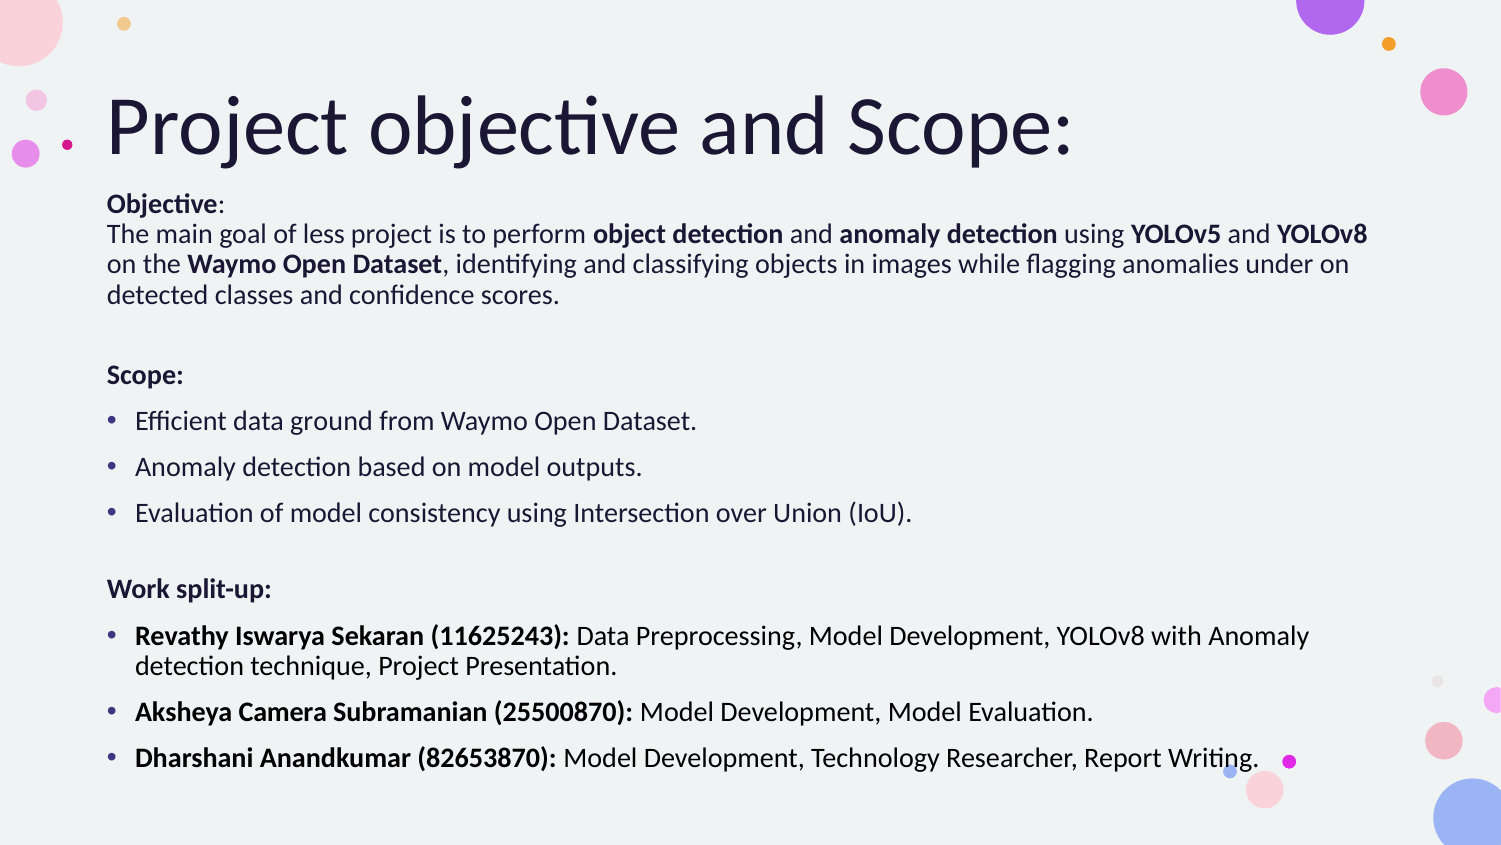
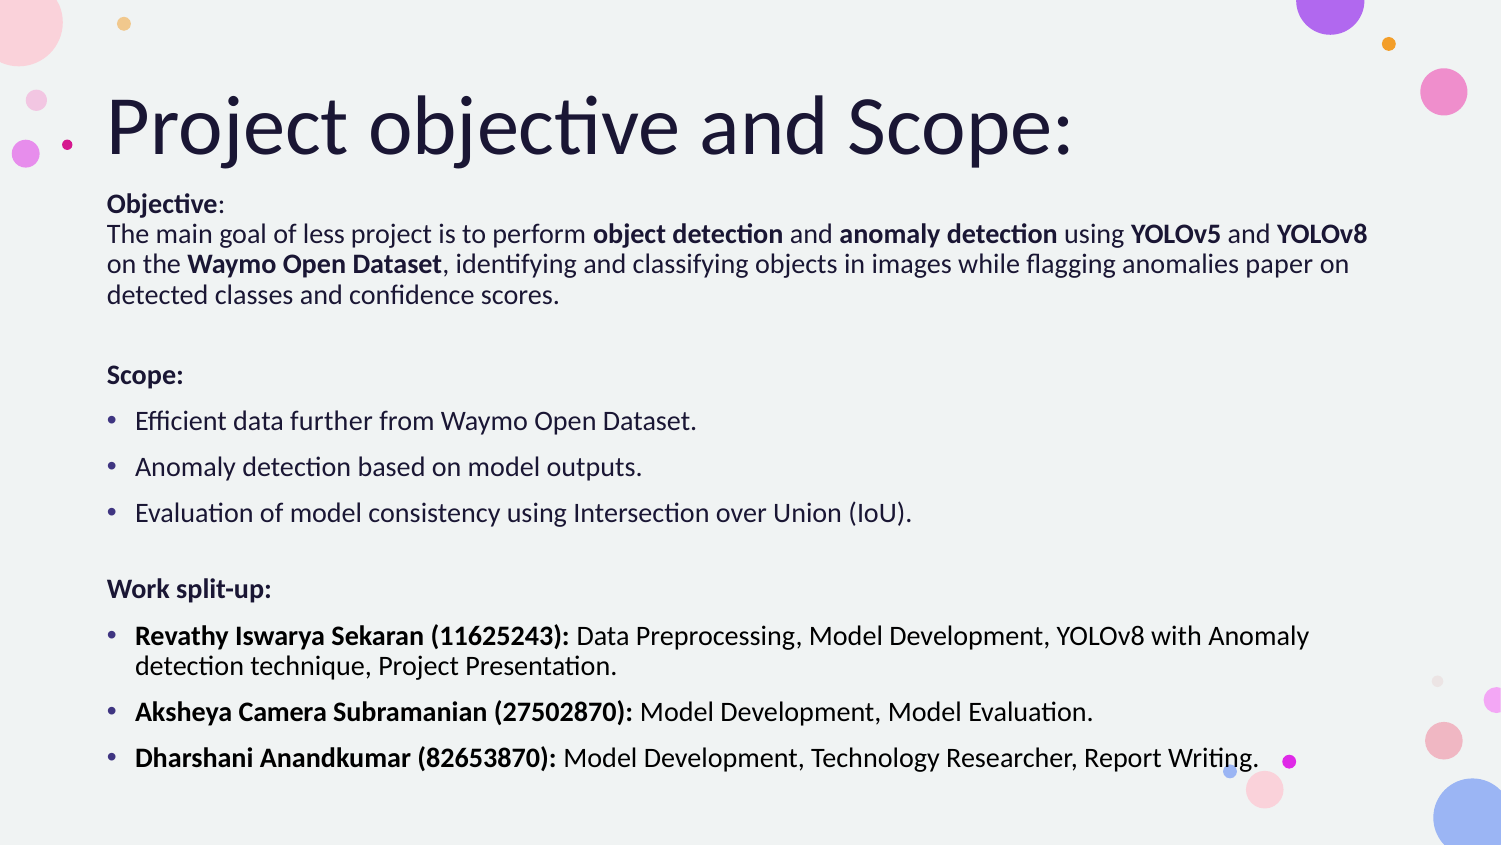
under: under -> paper
ground: ground -> further
25500870: 25500870 -> 27502870
